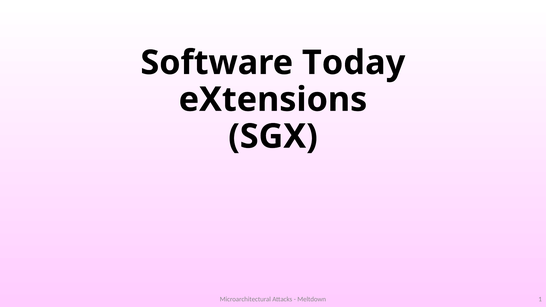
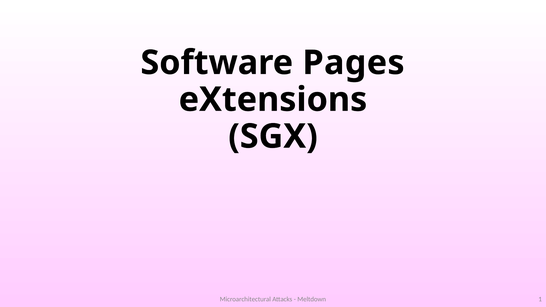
Today: Today -> Pages
